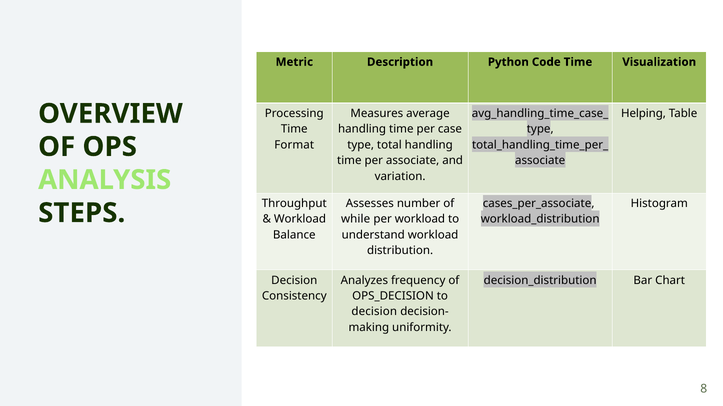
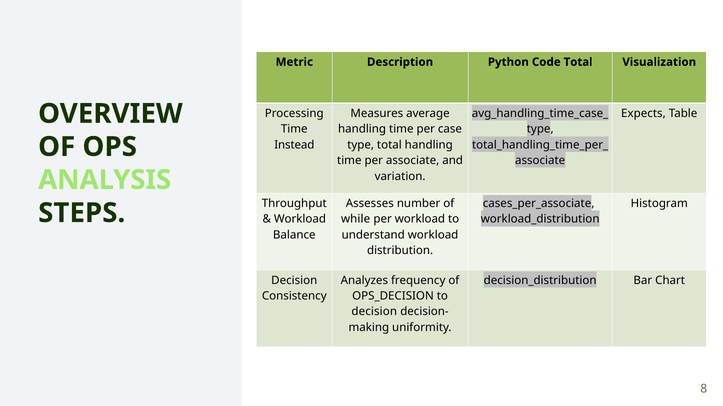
Code Time: Time -> Total
Helping: Helping -> Expects
Format: Format -> Instead
